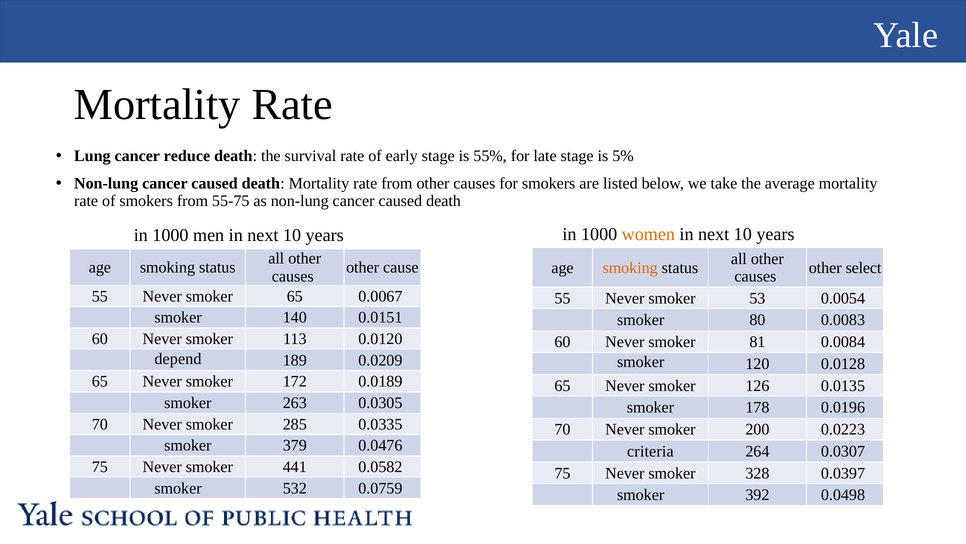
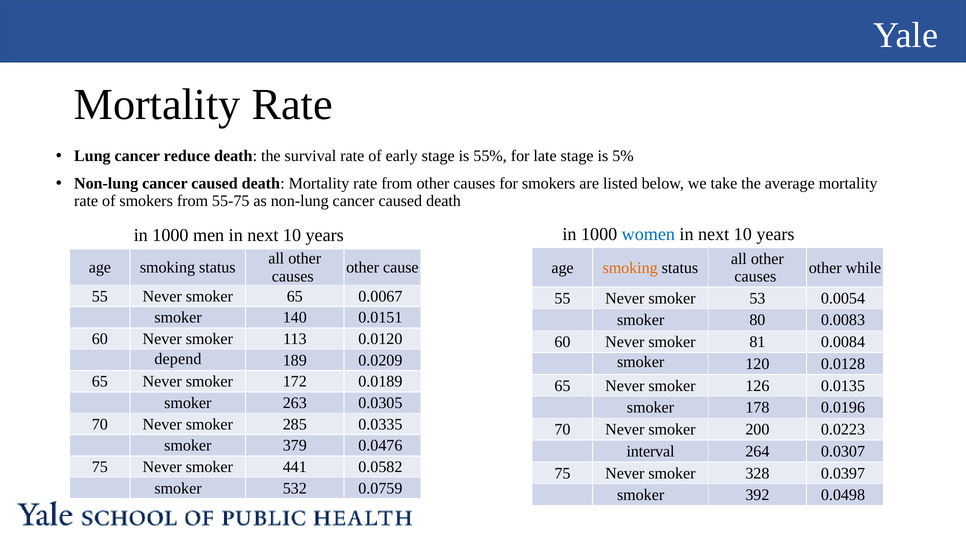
women colour: orange -> blue
select: select -> while
criteria: criteria -> interval
